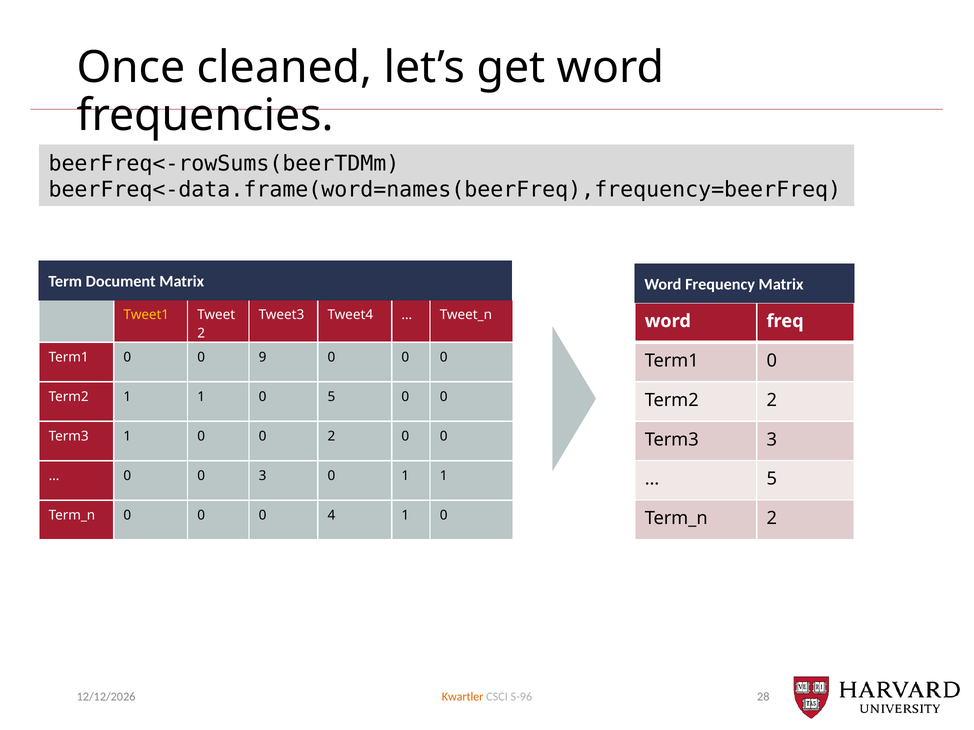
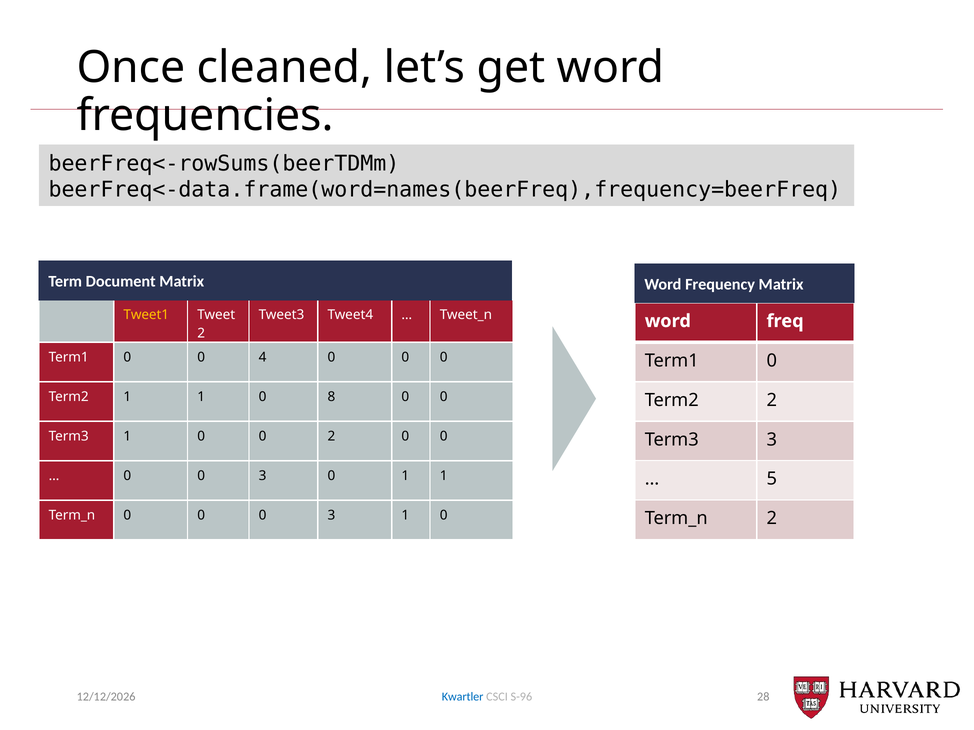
9: 9 -> 4
0 5: 5 -> 8
0 0 0 4: 4 -> 3
Kwartler colour: orange -> blue
